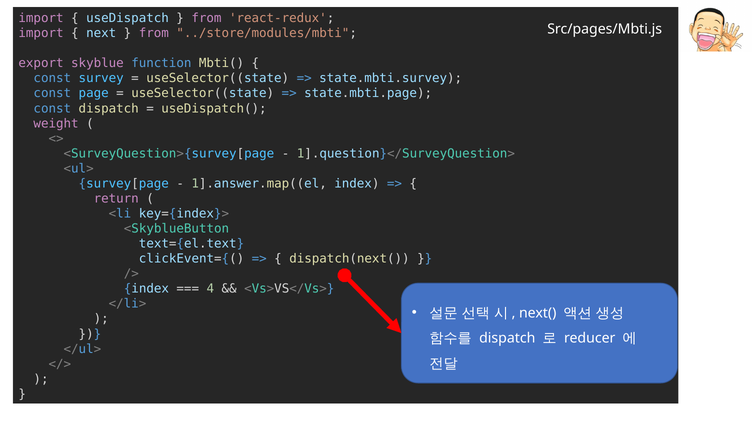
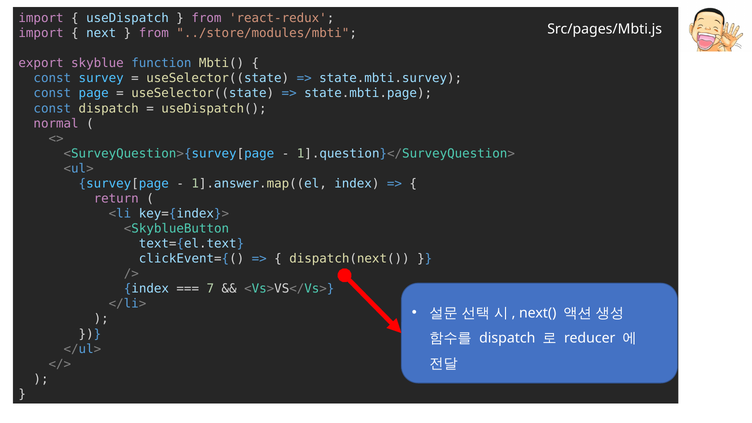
weight: weight -> normal
4: 4 -> 7
